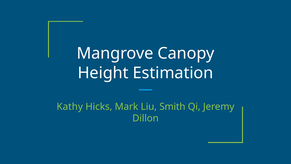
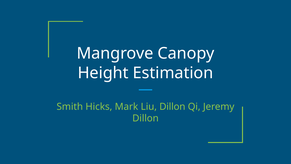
Kathy: Kathy -> Smith
Liu Smith: Smith -> Dillon
